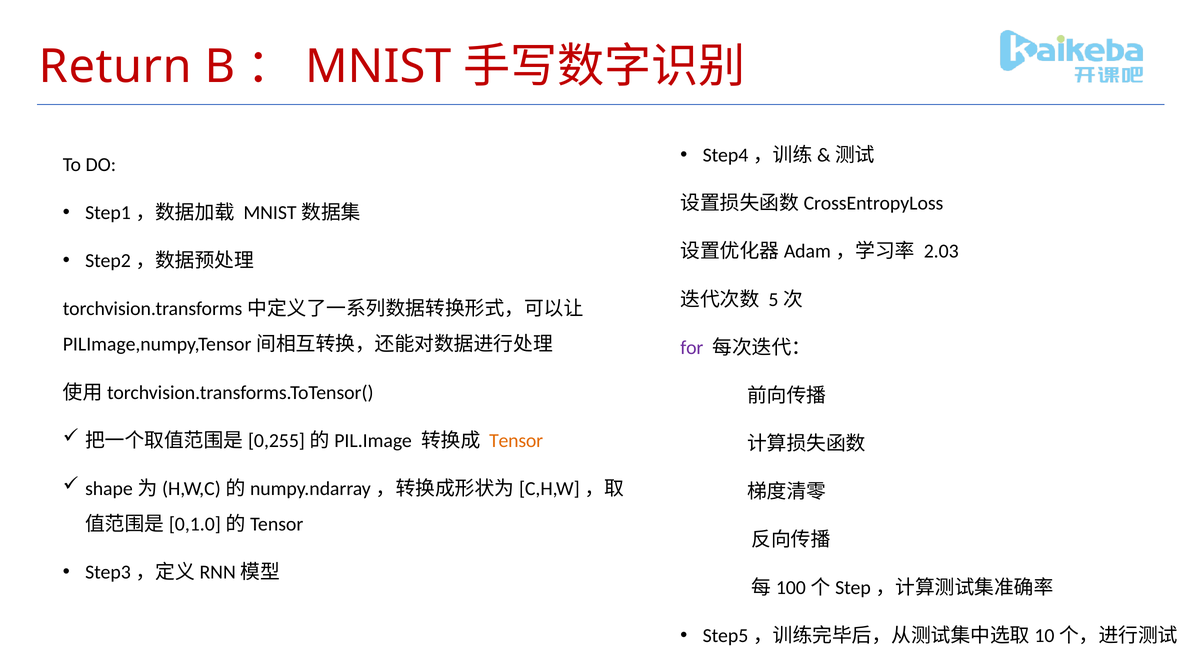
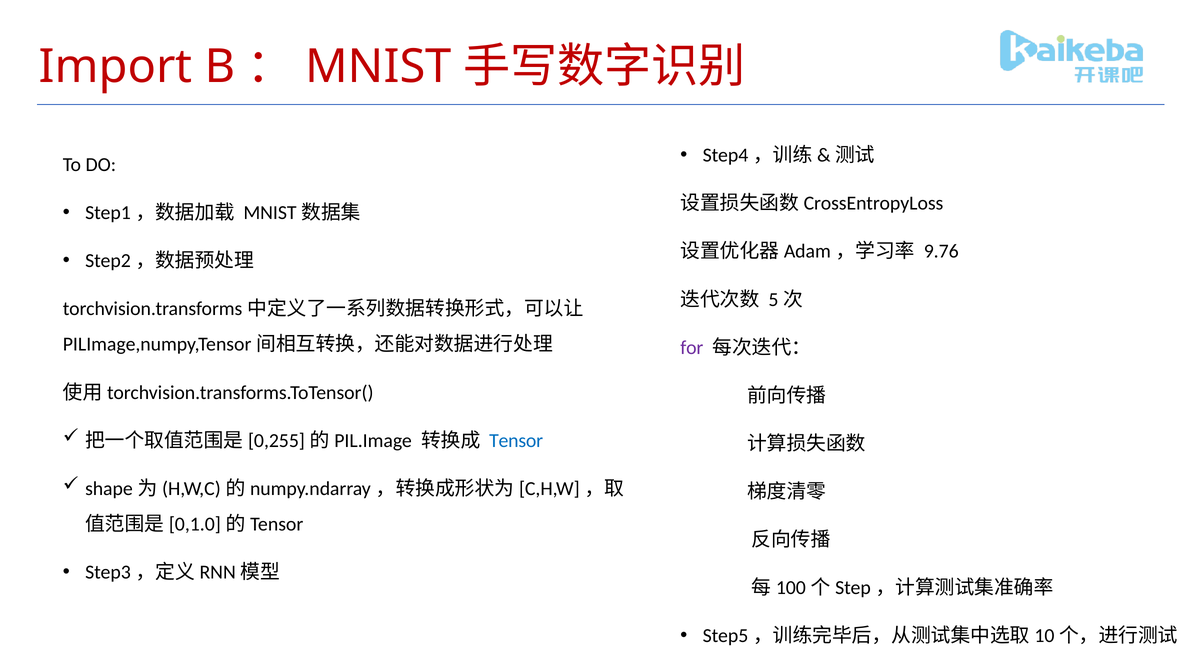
Return: Return -> Import
2.03: 2.03 -> 9.76
Tensor colour: orange -> blue
